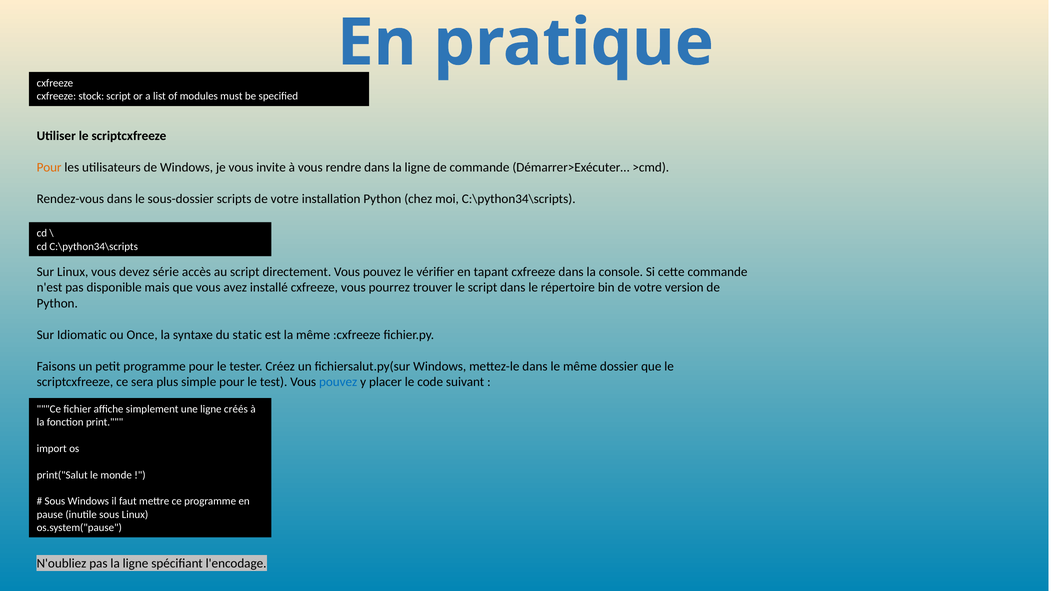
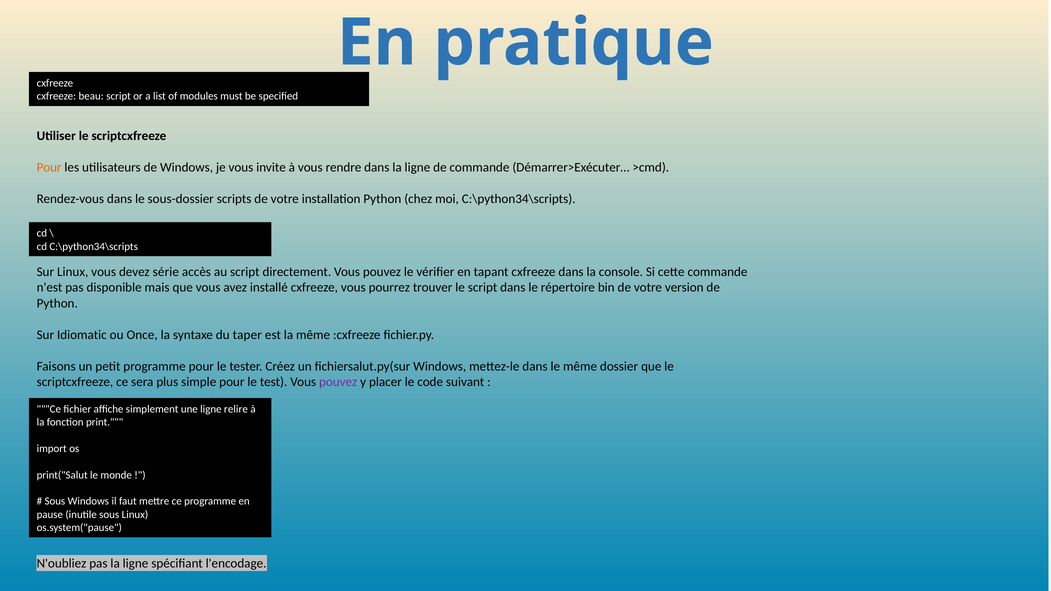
stock: stock -> beau
static: static -> taper
pouvez at (338, 382) colour: blue -> purple
créés: créés -> relire
